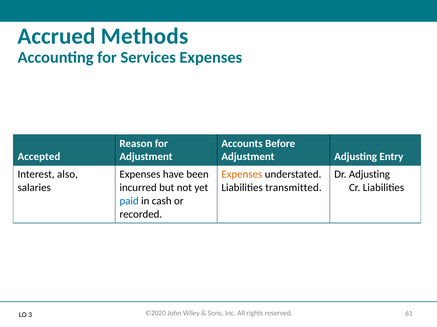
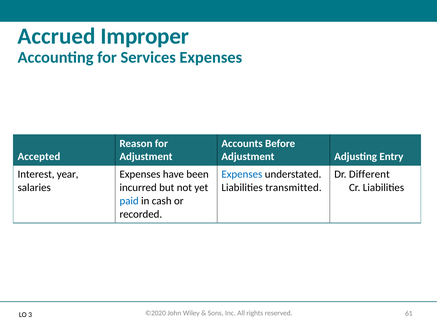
Methods: Methods -> Improper
also: also -> year
Expenses at (242, 175) colour: orange -> blue
Dr Adjusting: Adjusting -> Different
